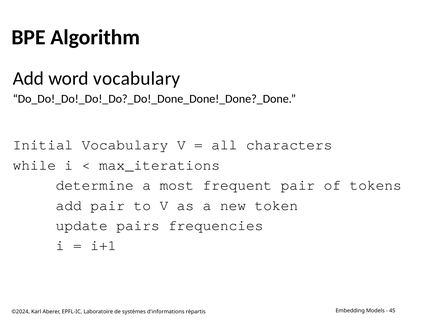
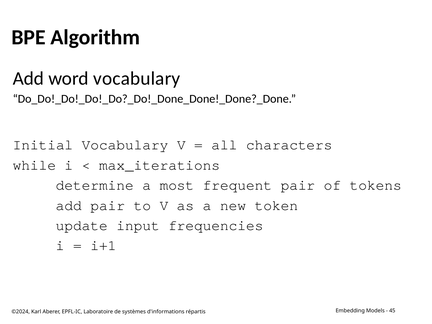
pairs: pairs -> input
